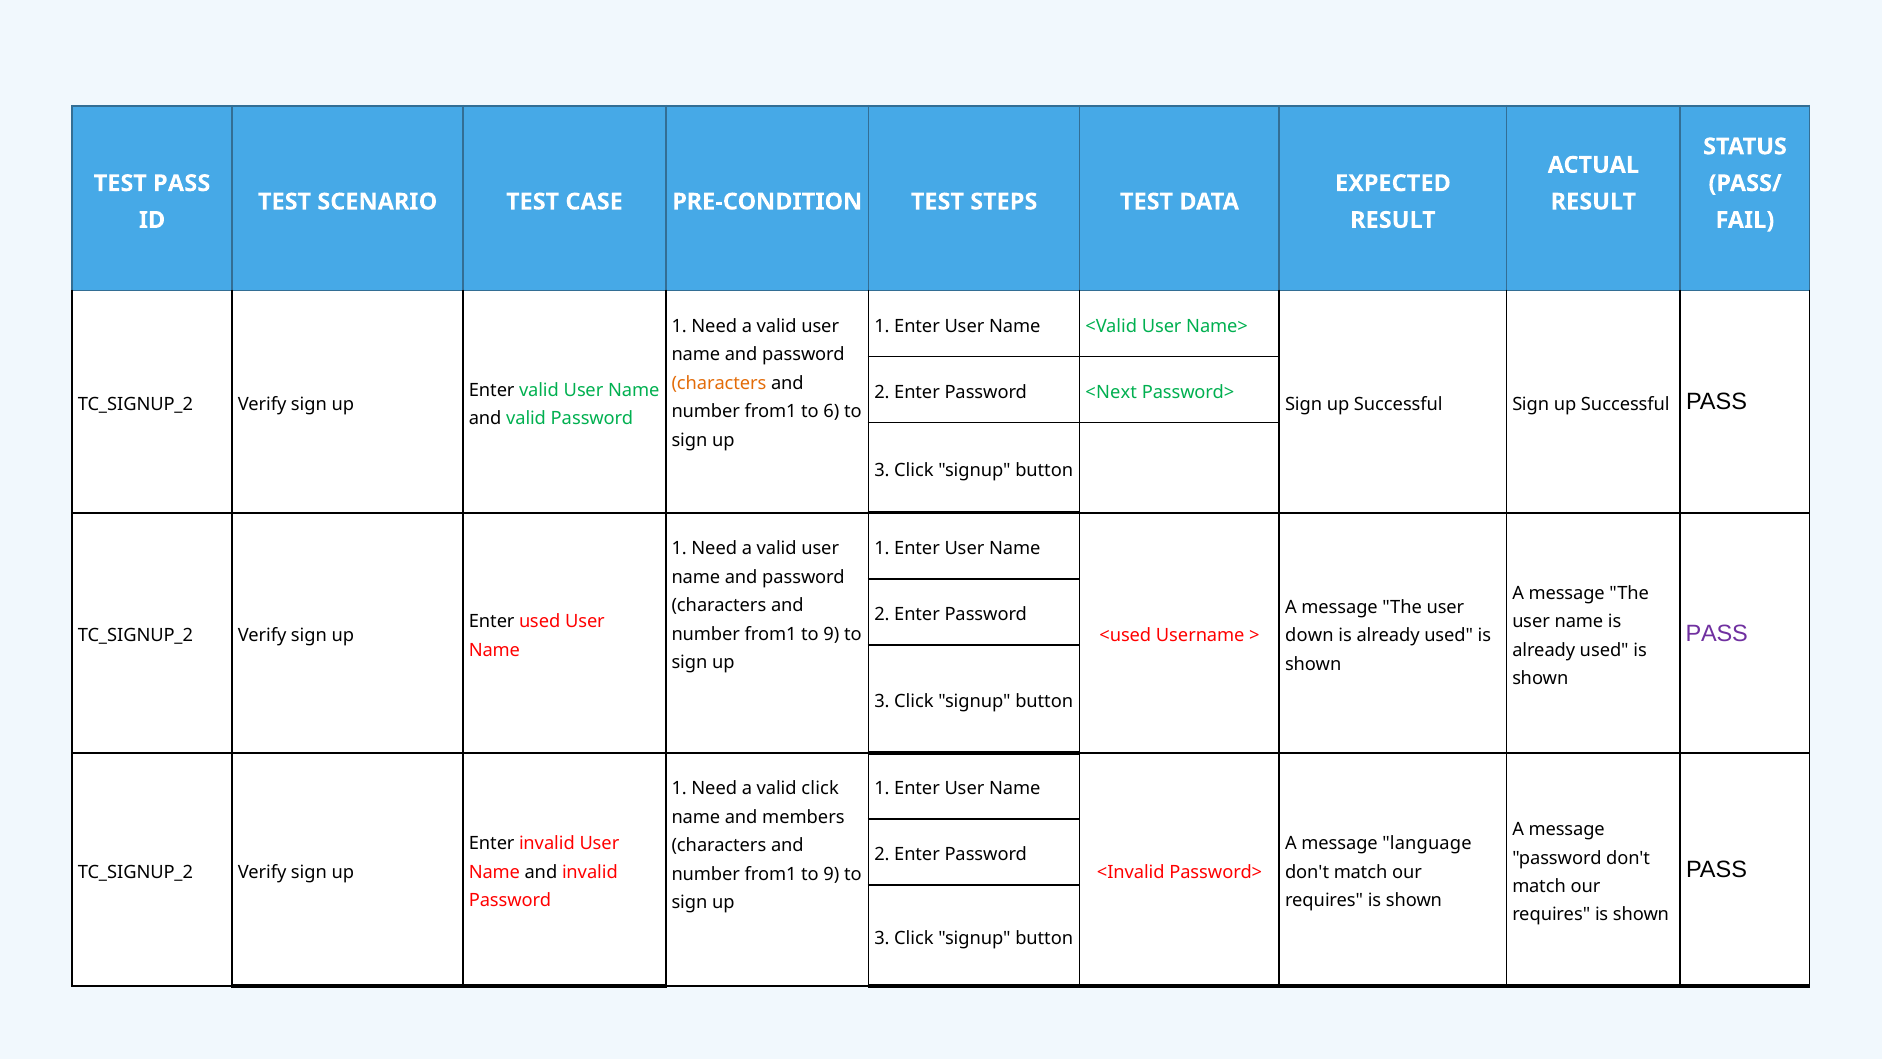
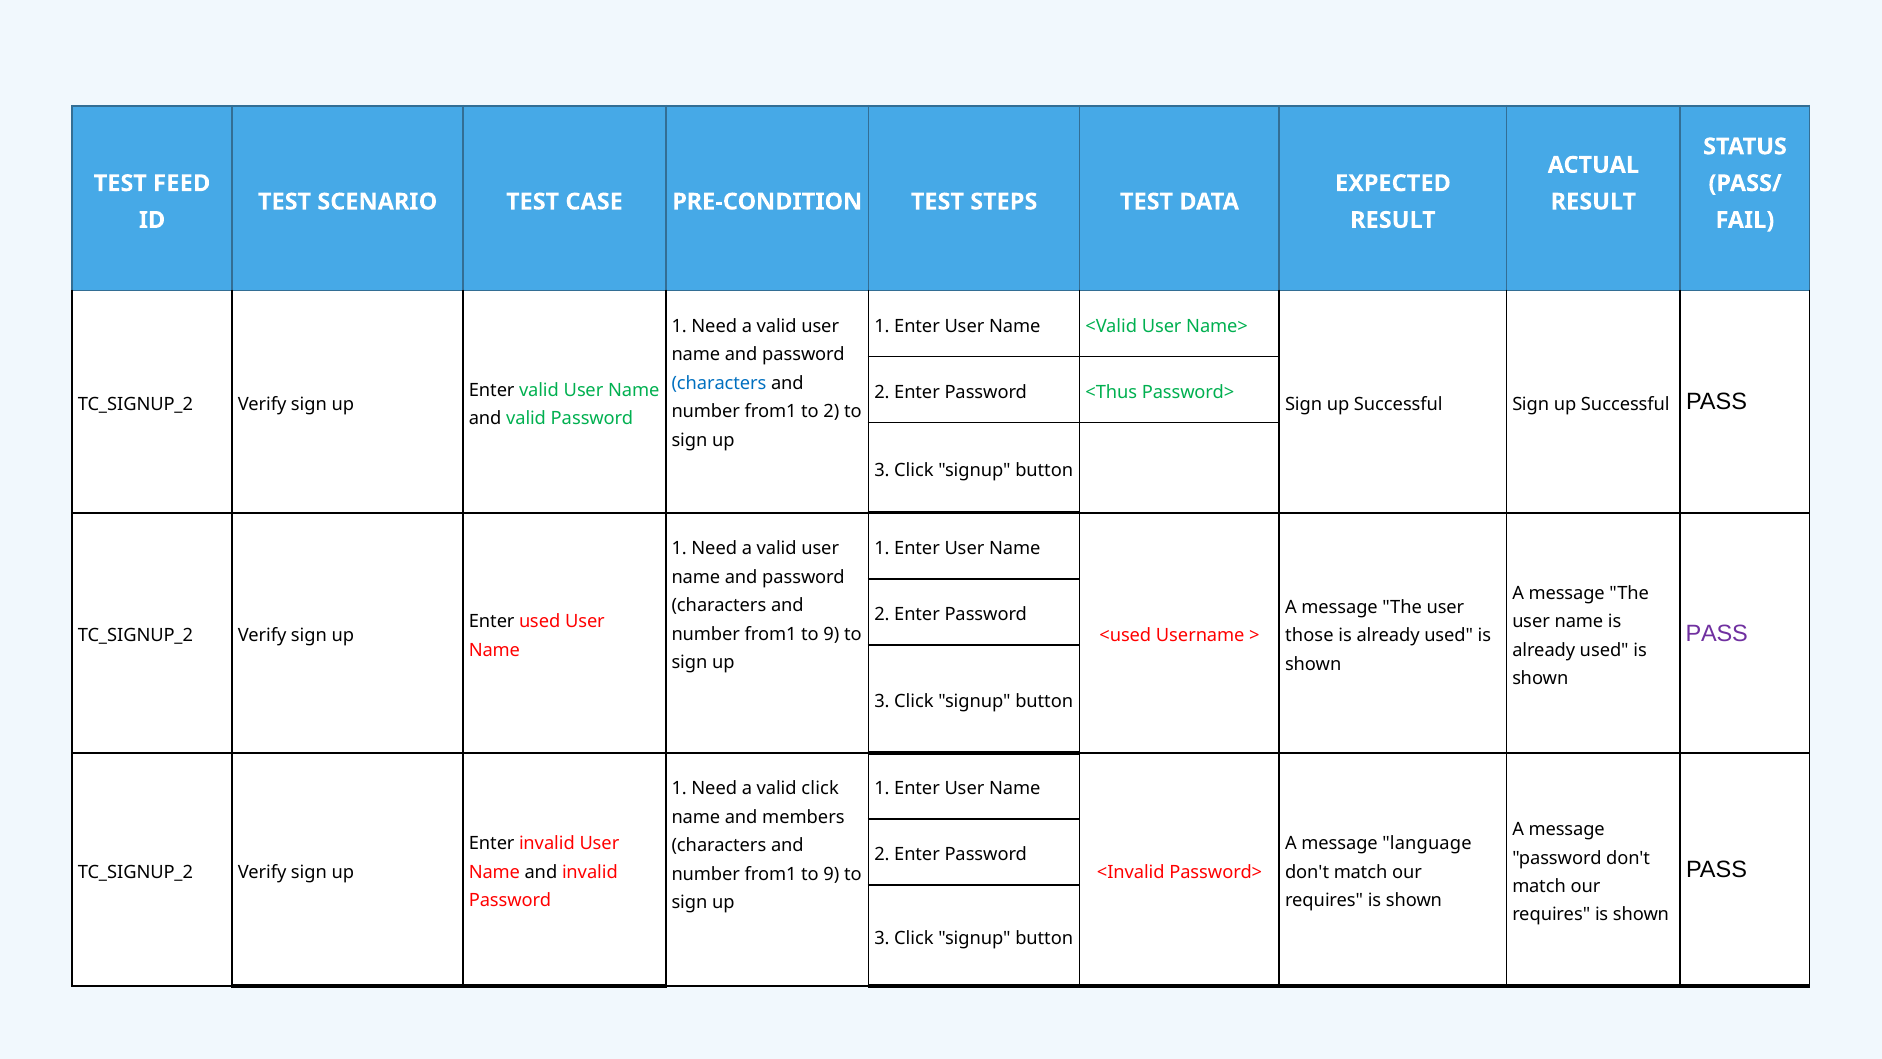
TEST PASS: PASS -> FEED
characters at (719, 383) colour: orange -> blue
<Next: <Next -> <Thus
to 6: 6 -> 2
down: down -> those
